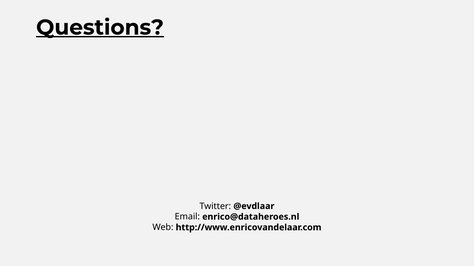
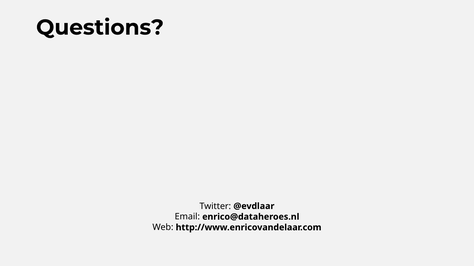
Questions underline: present -> none
